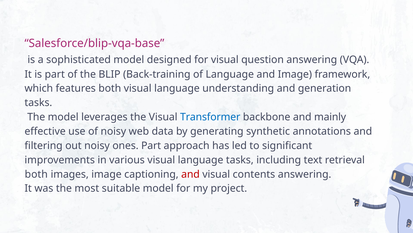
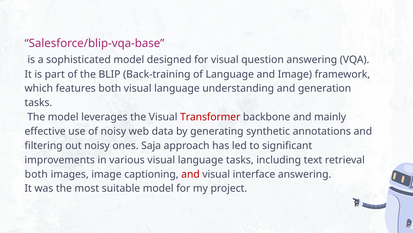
Transformer colour: blue -> red
ones Part: Part -> Saja
contents: contents -> interface
